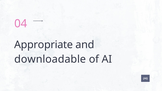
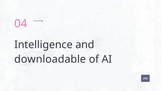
Appropriate: Appropriate -> Intelligence
